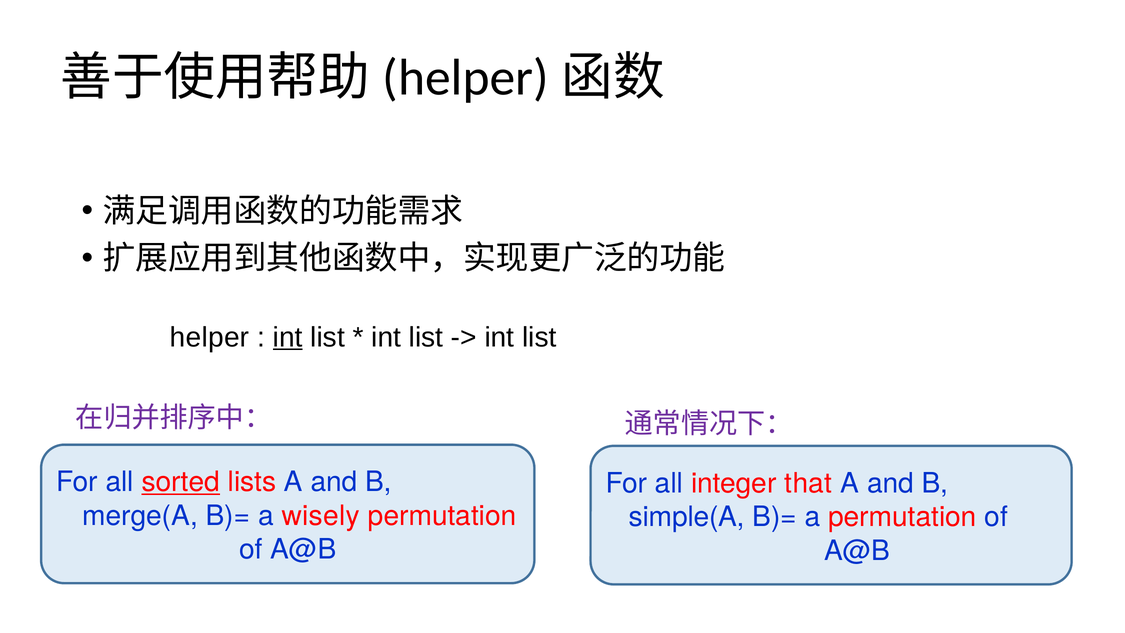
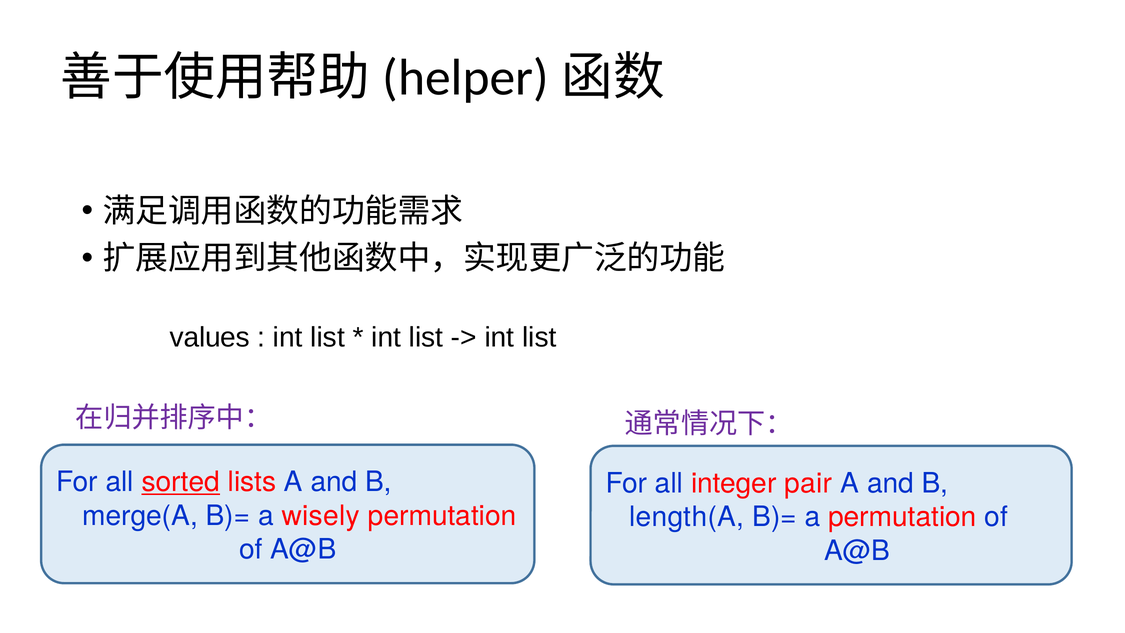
helper: helper -> values
int at (288, 337) underline: present -> none
that: that -> pair
simple(A: simple(A -> length(A
